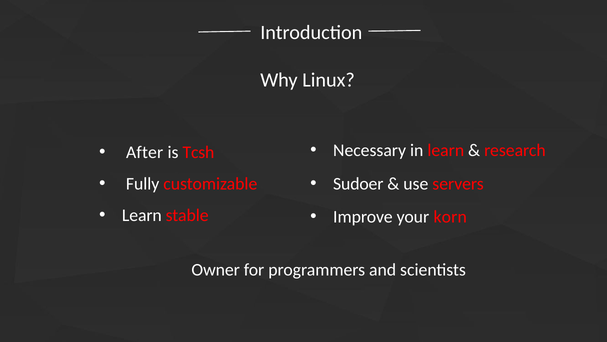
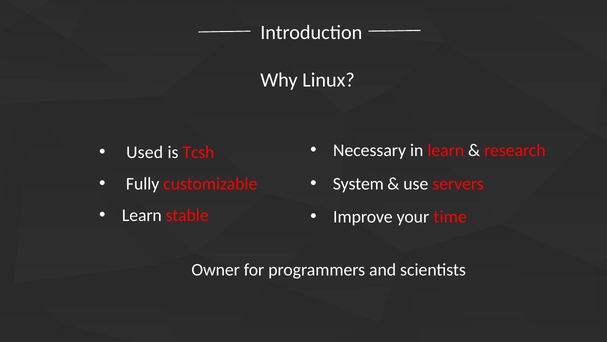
After: After -> Used
Sudoer: Sudoer -> System
korn: korn -> time
